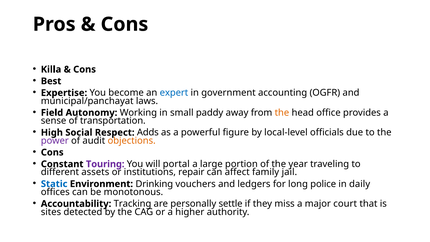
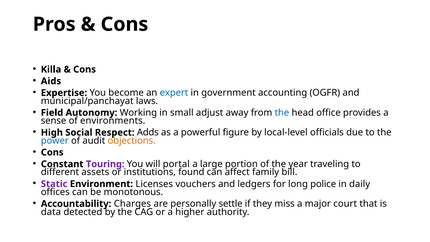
Best: Best -> Aids
paddy: paddy -> adjust
the at (282, 113) colour: orange -> blue
transportation: transportation -> environments
power colour: purple -> blue
repair: repair -> found
jail: jail -> bill
Static colour: blue -> purple
Drinking: Drinking -> Licenses
Tracking: Tracking -> Charges
sites: sites -> data
